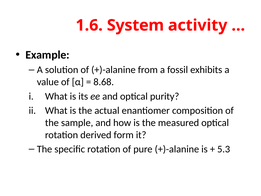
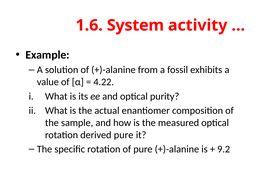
8.68: 8.68 -> 4.22
derived form: form -> pure
5.3: 5.3 -> 9.2
